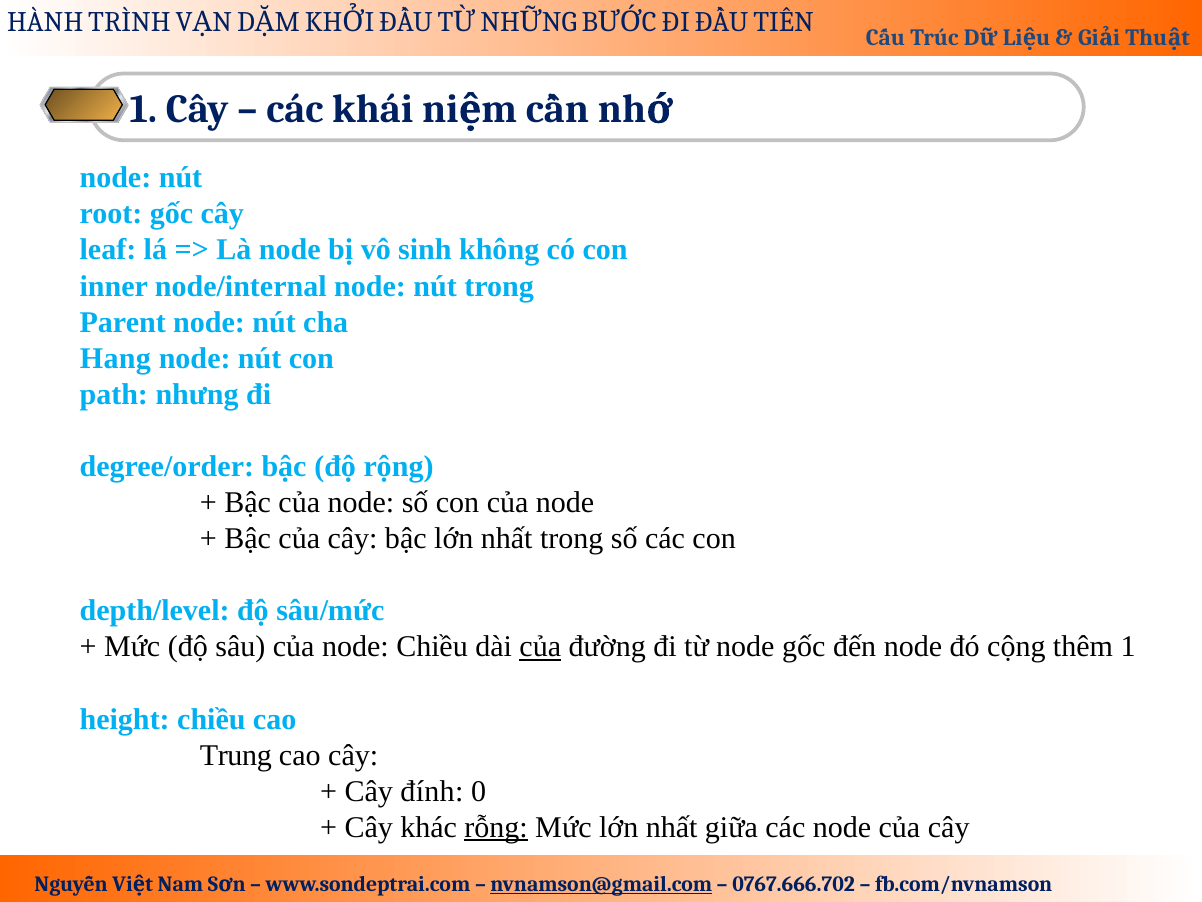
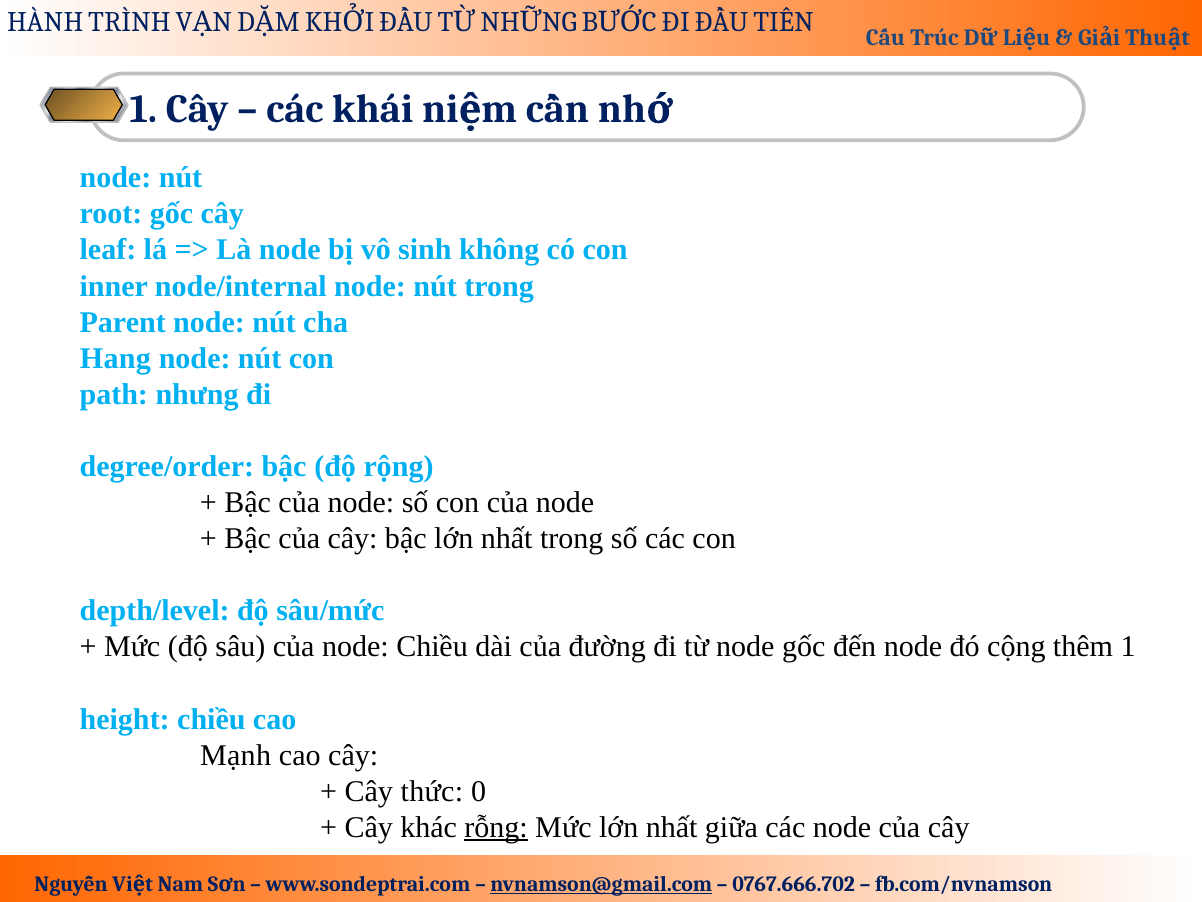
của at (540, 647) underline: present -> none
Trung: Trung -> Mạnh
đính: đính -> thức
